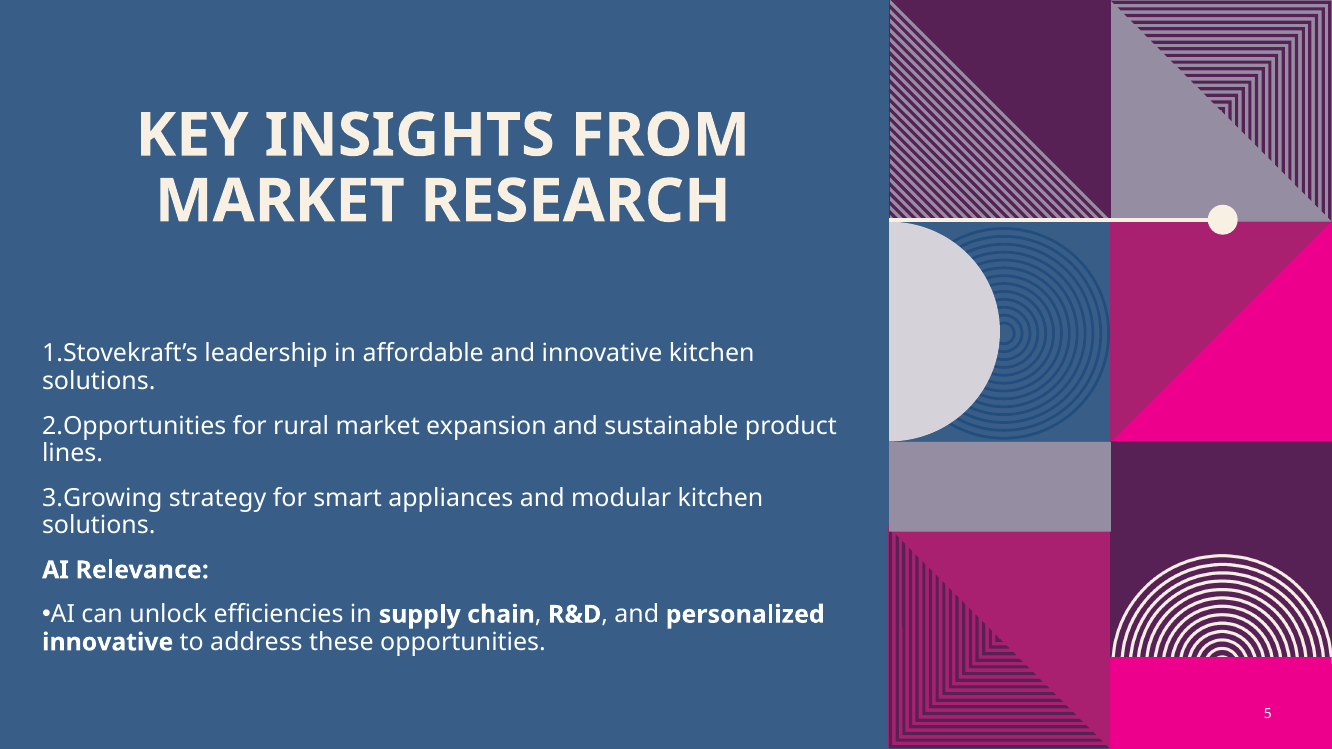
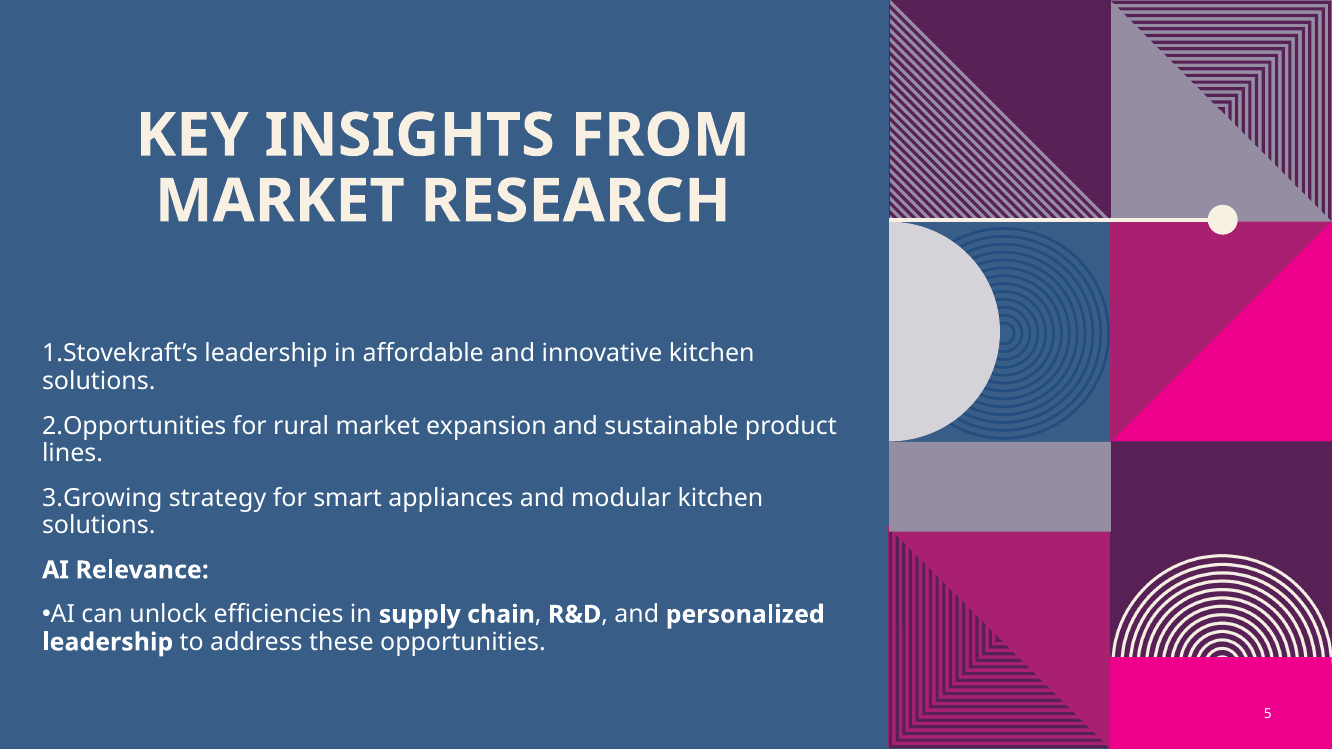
innovative at (108, 642): innovative -> leadership
